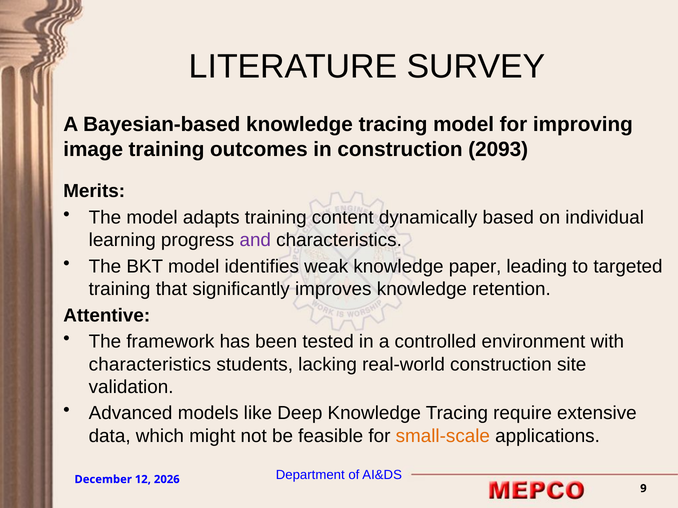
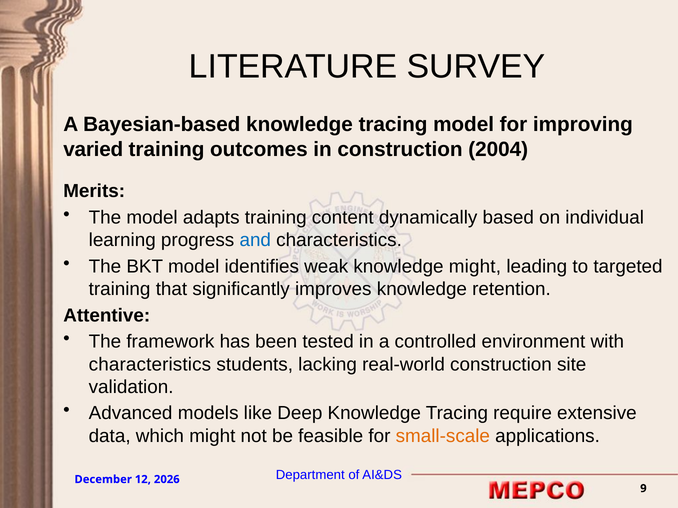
image: image -> varied
2093: 2093 -> 2004
and colour: purple -> blue
knowledge paper: paper -> might
